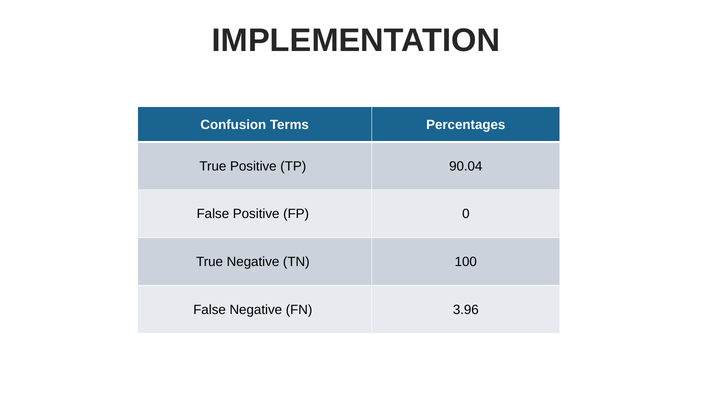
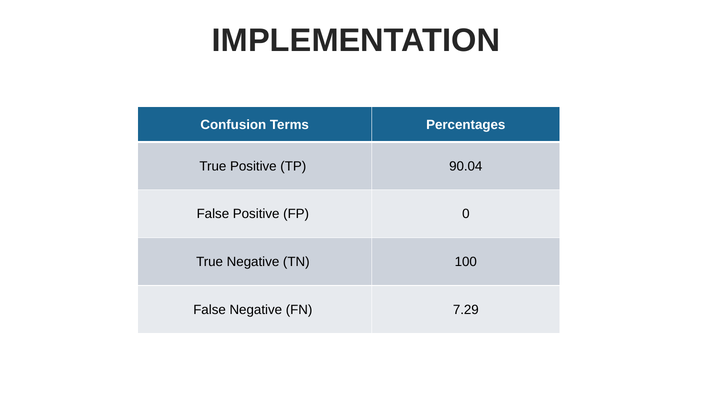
3.96: 3.96 -> 7.29
